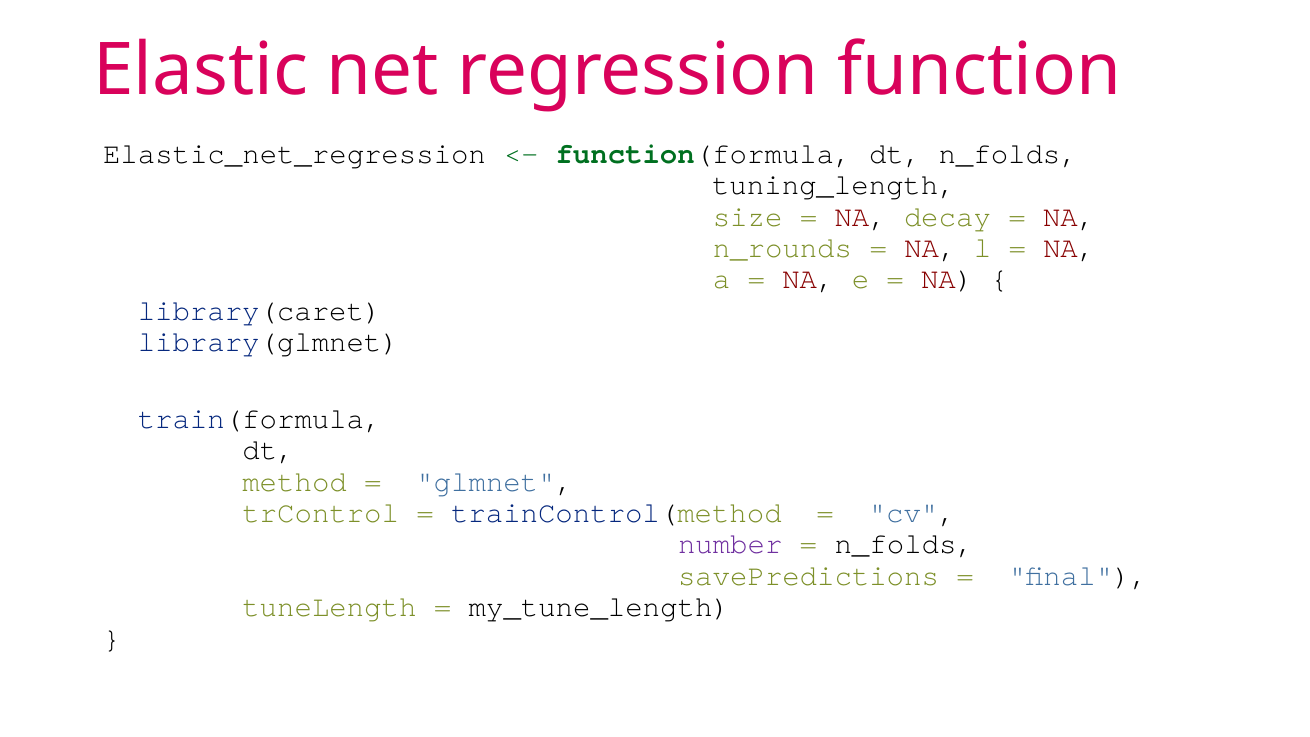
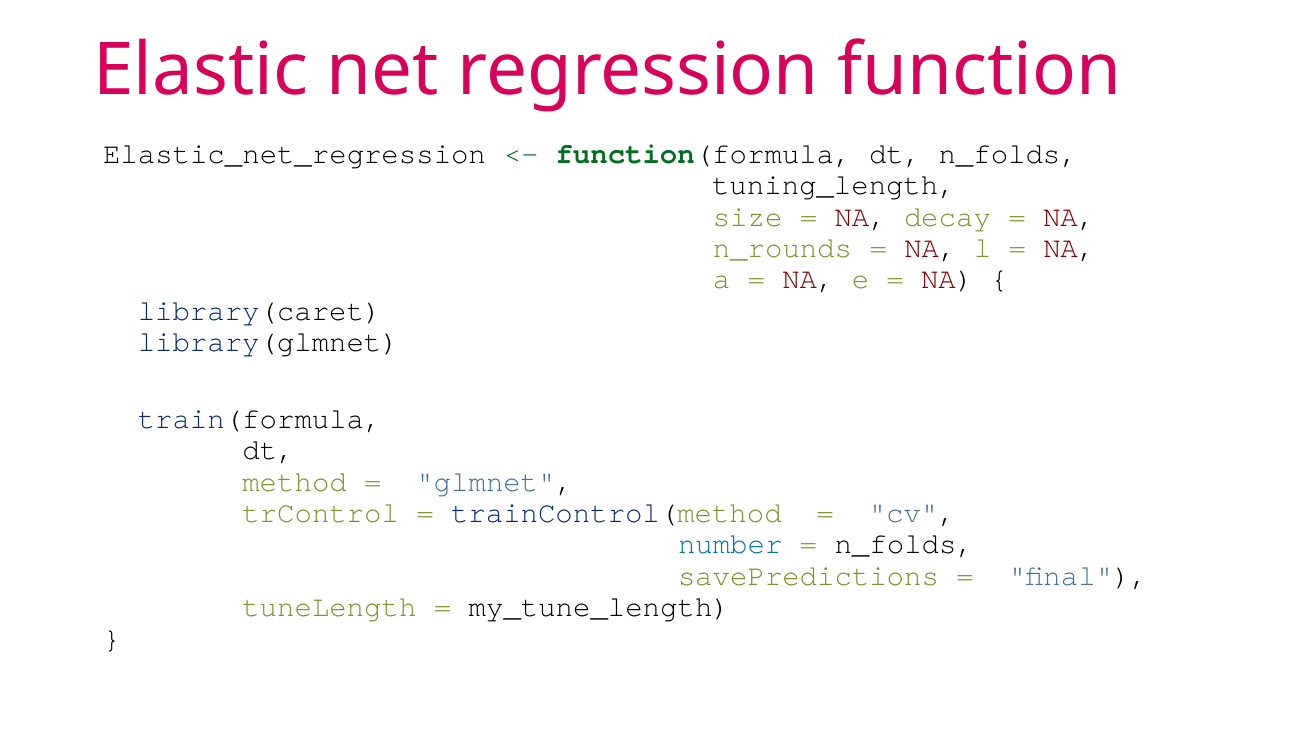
number colour: purple -> blue
